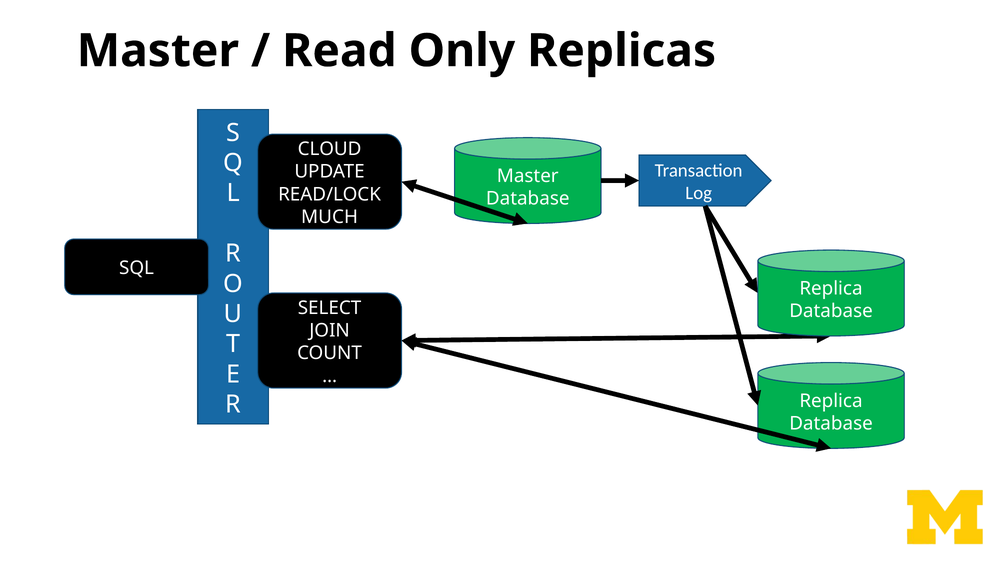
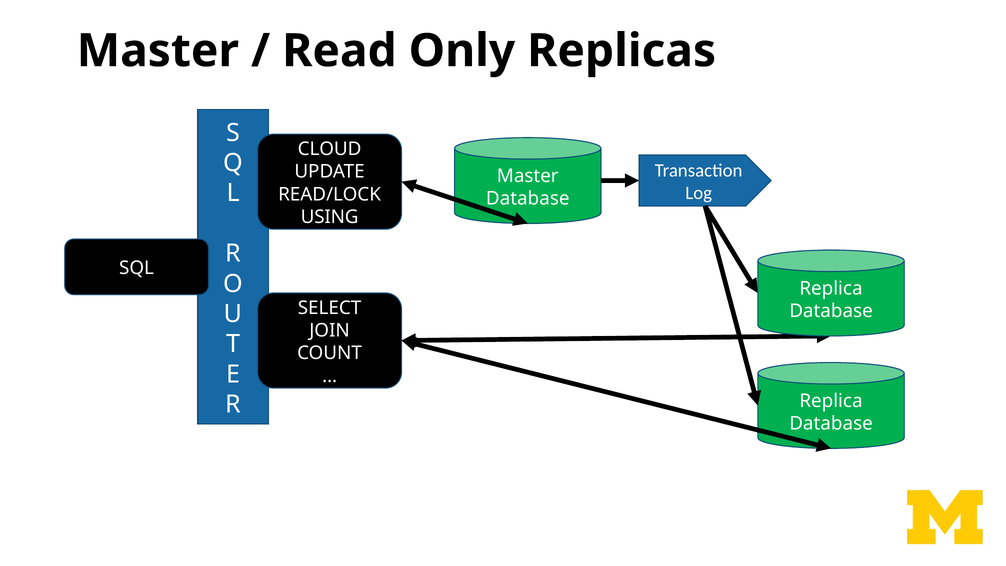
MUCH: MUCH -> USING
